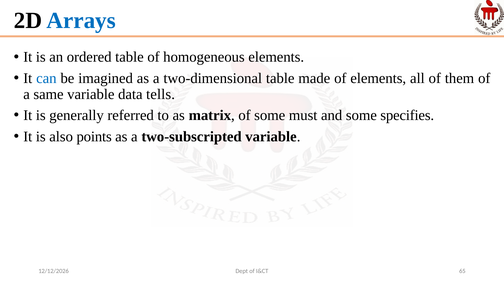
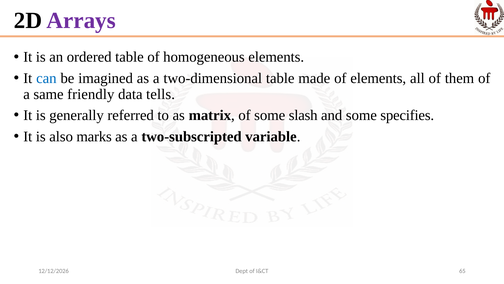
Arrays colour: blue -> purple
same variable: variable -> friendly
must: must -> slash
points: points -> marks
